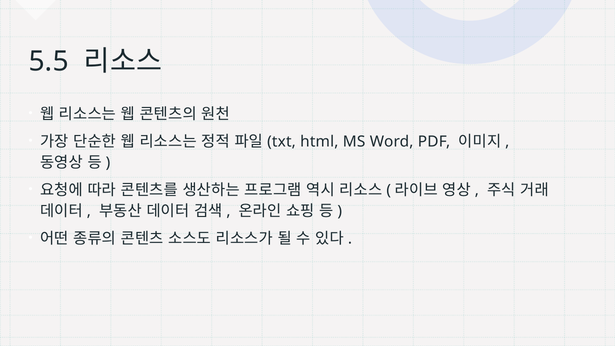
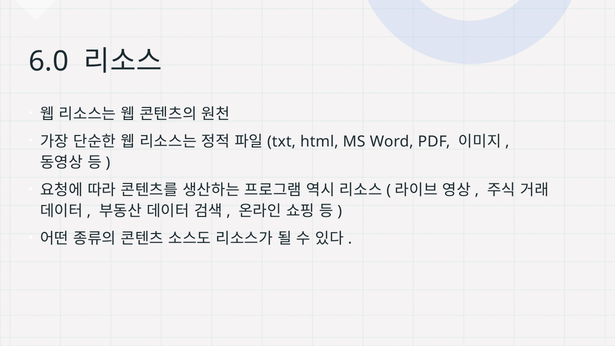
5.5: 5.5 -> 6.0
